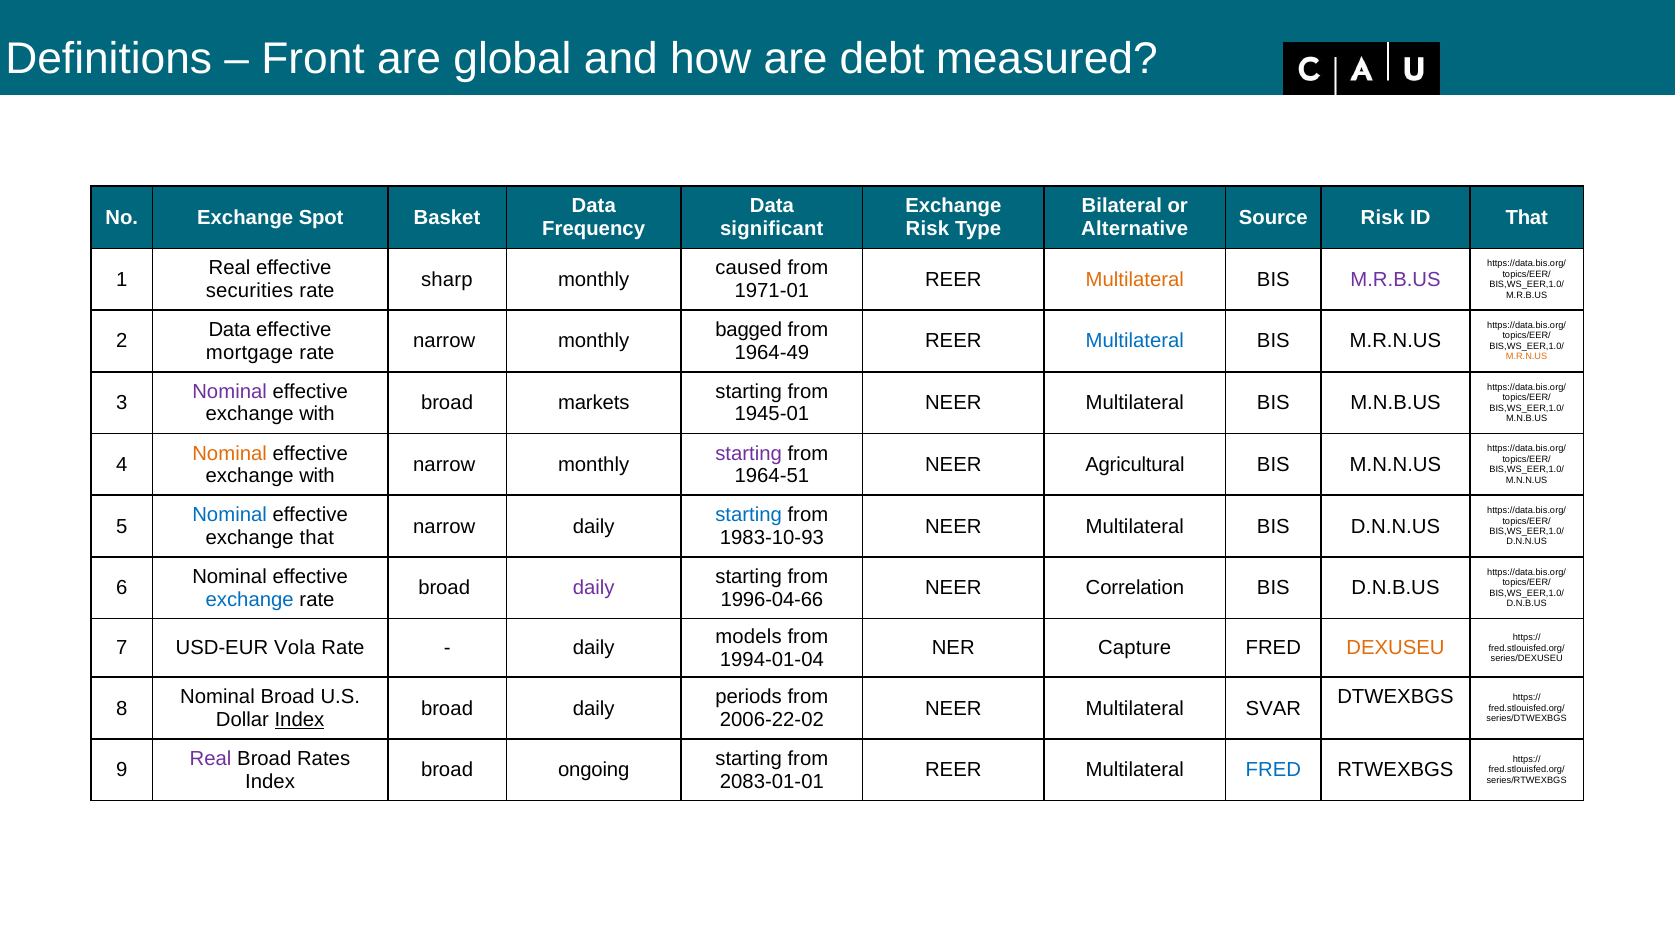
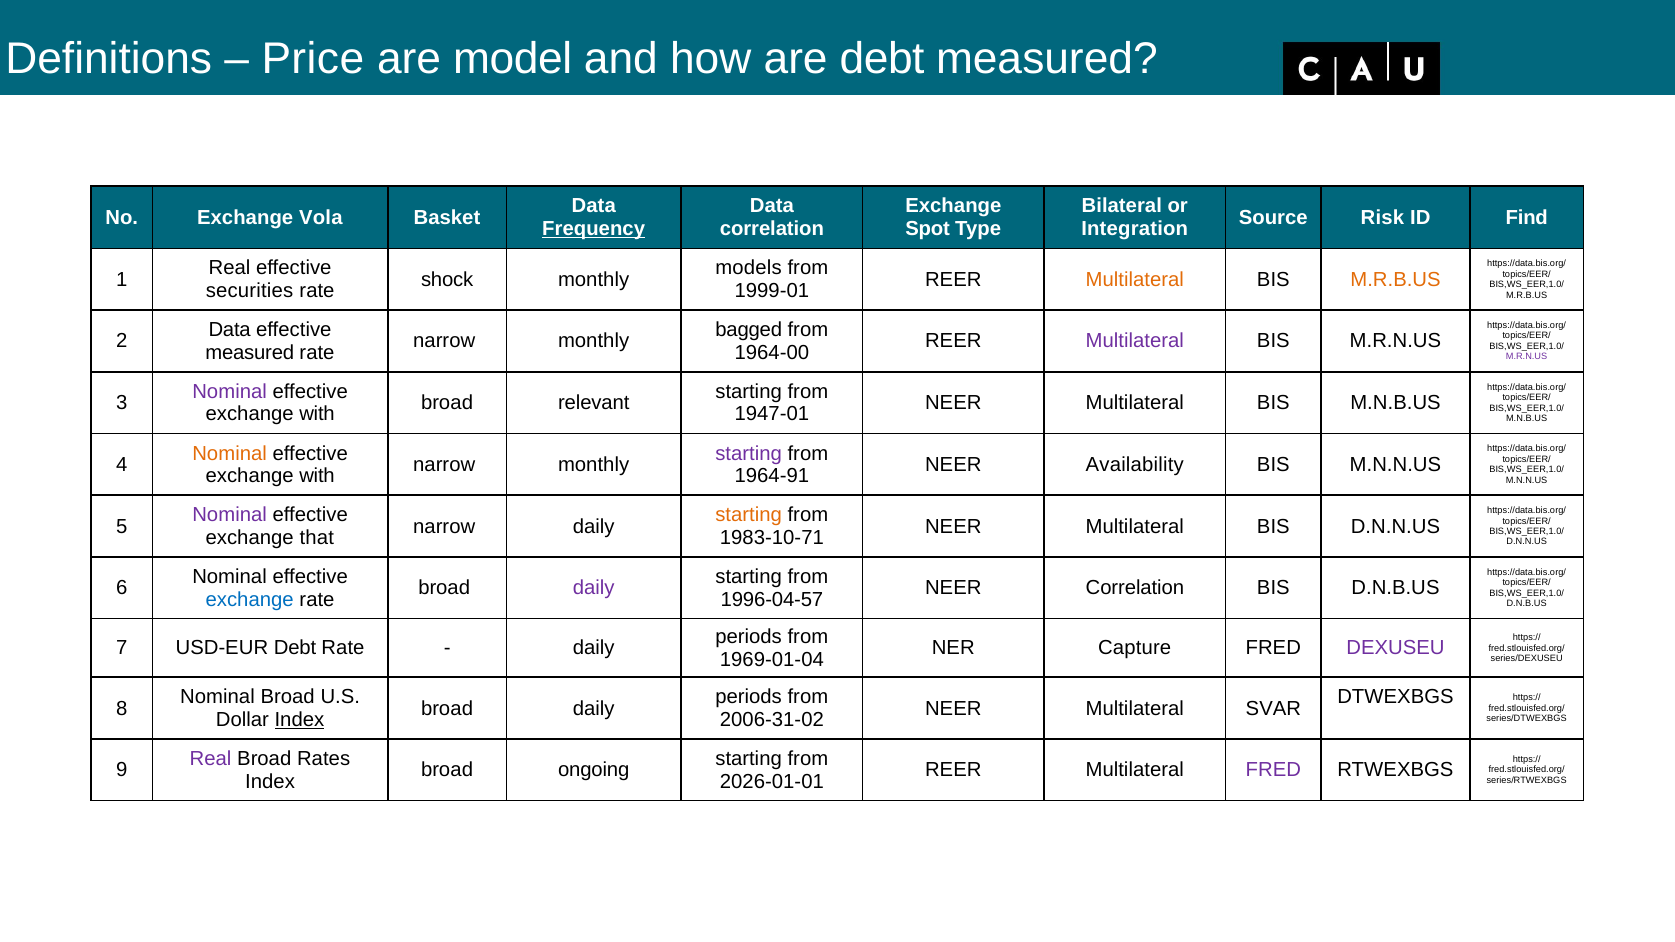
Front: Front -> Price
global: global -> model
Spot: Spot -> Vola
ID That: That -> Find
Frequency underline: none -> present
significant at (772, 229): significant -> correlation
Risk at (927, 229): Risk -> Spot
Alternative: Alternative -> Integration
caused: caused -> models
sharp: sharp -> shock
M.R.B.US at (1396, 280) colour: purple -> orange
1971-01: 1971-01 -> 1999-01
Multilateral at (1135, 341) colour: blue -> purple
mortgage at (250, 353): mortgage -> measured
1964-49: 1964-49 -> 1964-00
M.R.N.US at (1527, 357) colour: orange -> purple
markets: markets -> relevant
1945-01: 1945-01 -> 1947-01
Agricultural: Agricultural -> Availability
1964-51: 1964-51 -> 1964-91
Nominal at (230, 515) colour: blue -> purple
starting at (749, 515) colour: blue -> orange
1983-10-93: 1983-10-93 -> 1983-10-71
1996-04-66: 1996-04-66 -> 1996-04-57
models at (749, 637): models -> periods
USD-EUR Vola: Vola -> Debt
DEXUSEU colour: orange -> purple
1994-01-04: 1994-01-04 -> 1969-01-04
2006-22-02: 2006-22-02 -> 2006-31-02
FRED at (1273, 770) colour: blue -> purple
2083-01-01: 2083-01-01 -> 2026-01-01
